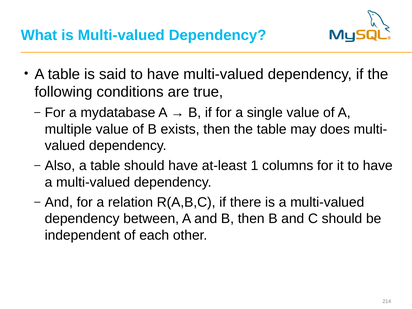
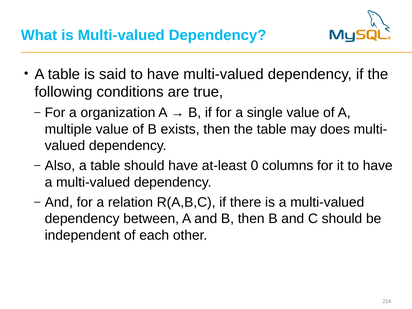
mydatabase: mydatabase -> organization
1: 1 -> 0
